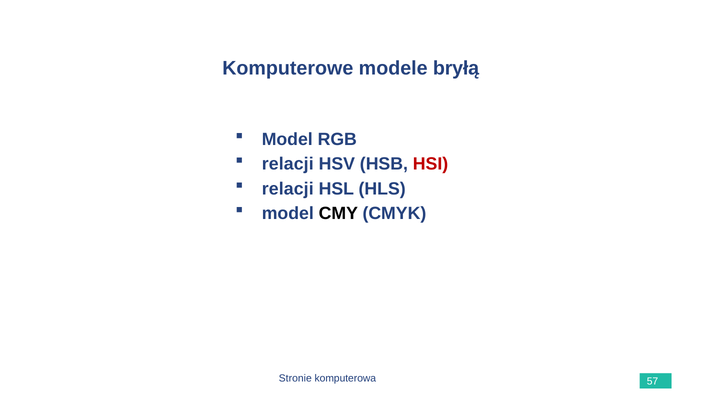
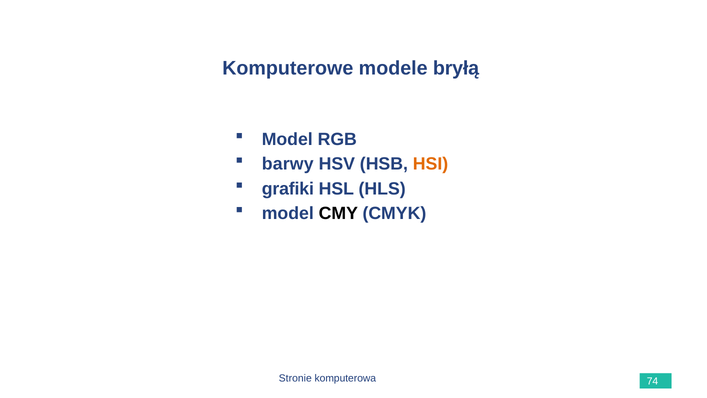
relacji at (288, 164): relacji -> barwy
HSI colour: red -> orange
relacji at (288, 189): relacji -> grafiki
57: 57 -> 74
